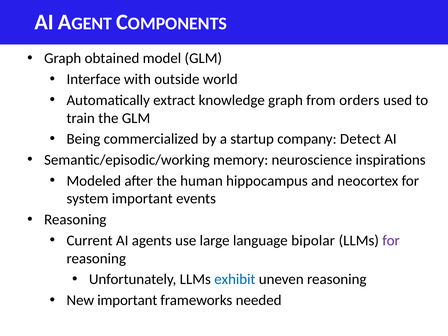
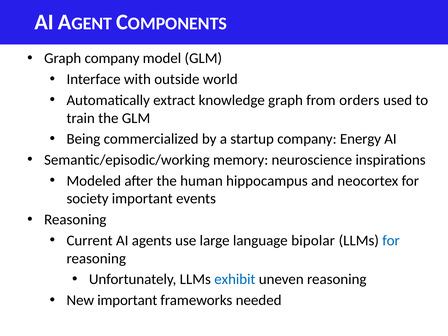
Graph obtained: obtained -> company
Detect: Detect -> Energy
system: system -> society
for at (391, 241) colour: purple -> blue
